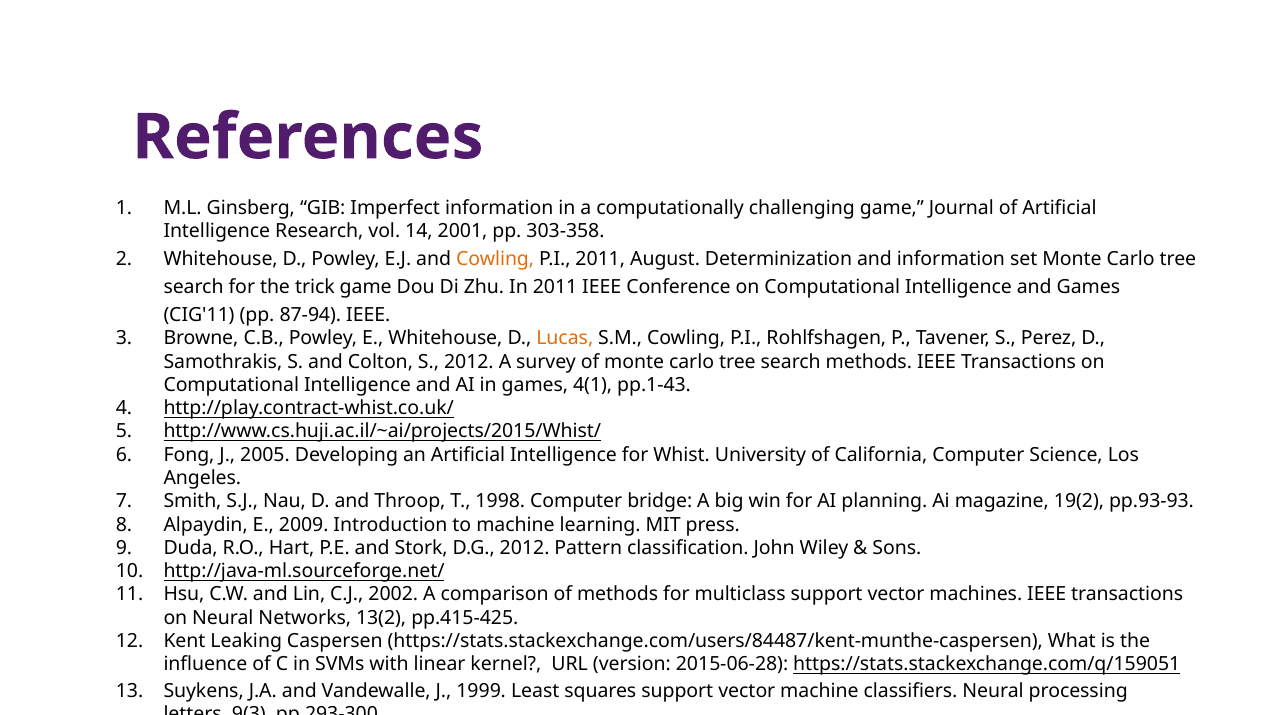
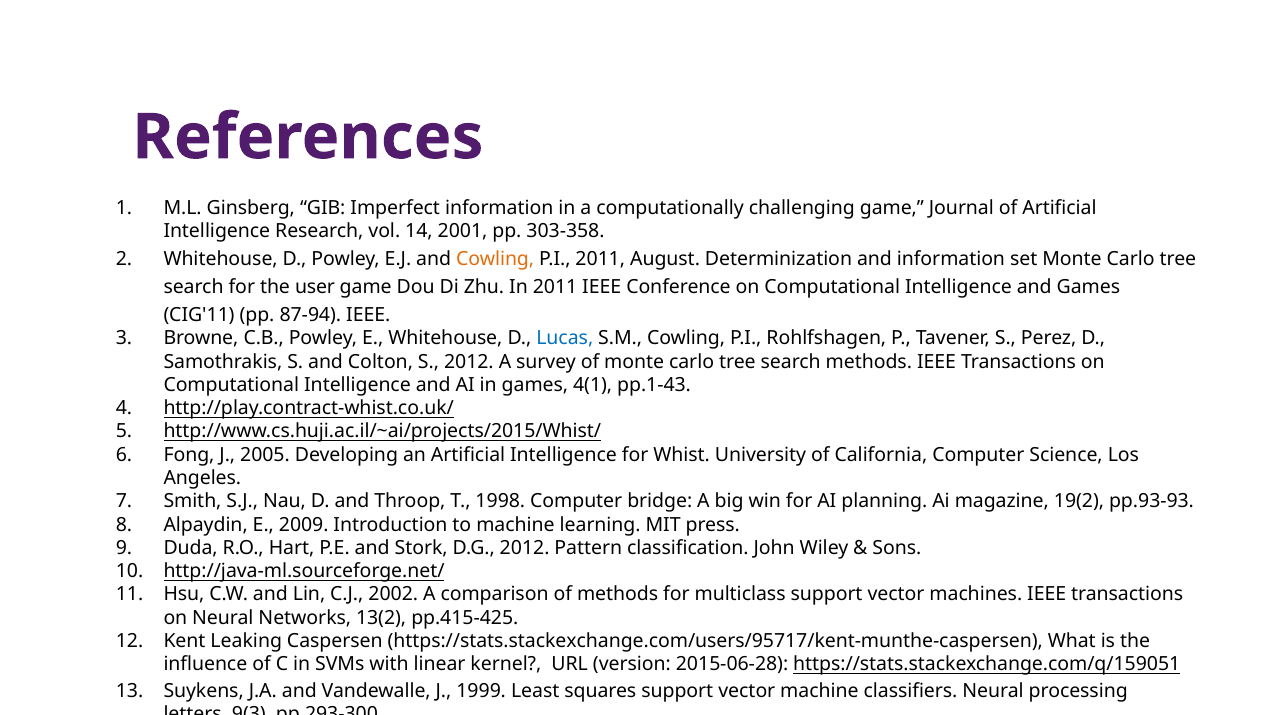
trick: trick -> user
Lucas colour: orange -> blue
https://stats.stackexchange.com/users/84487/kent-munthe-caspersen: https://stats.stackexchange.com/users/84487/kent-munthe-caspersen -> https://stats.stackexchange.com/users/95717/kent-munthe-caspersen
